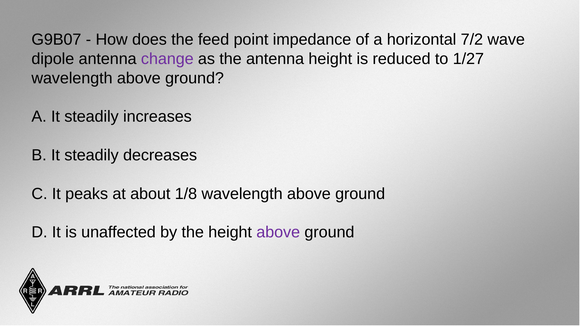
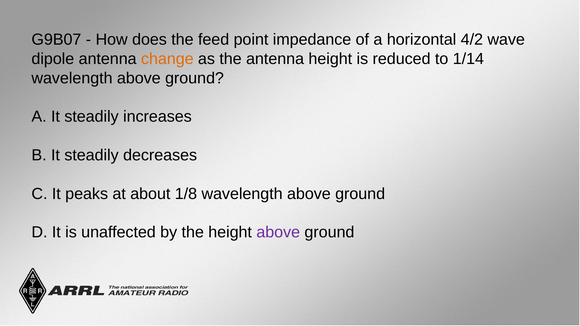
7/2: 7/2 -> 4/2
change colour: purple -> orange
1/27: 1/27 -> 1/14
